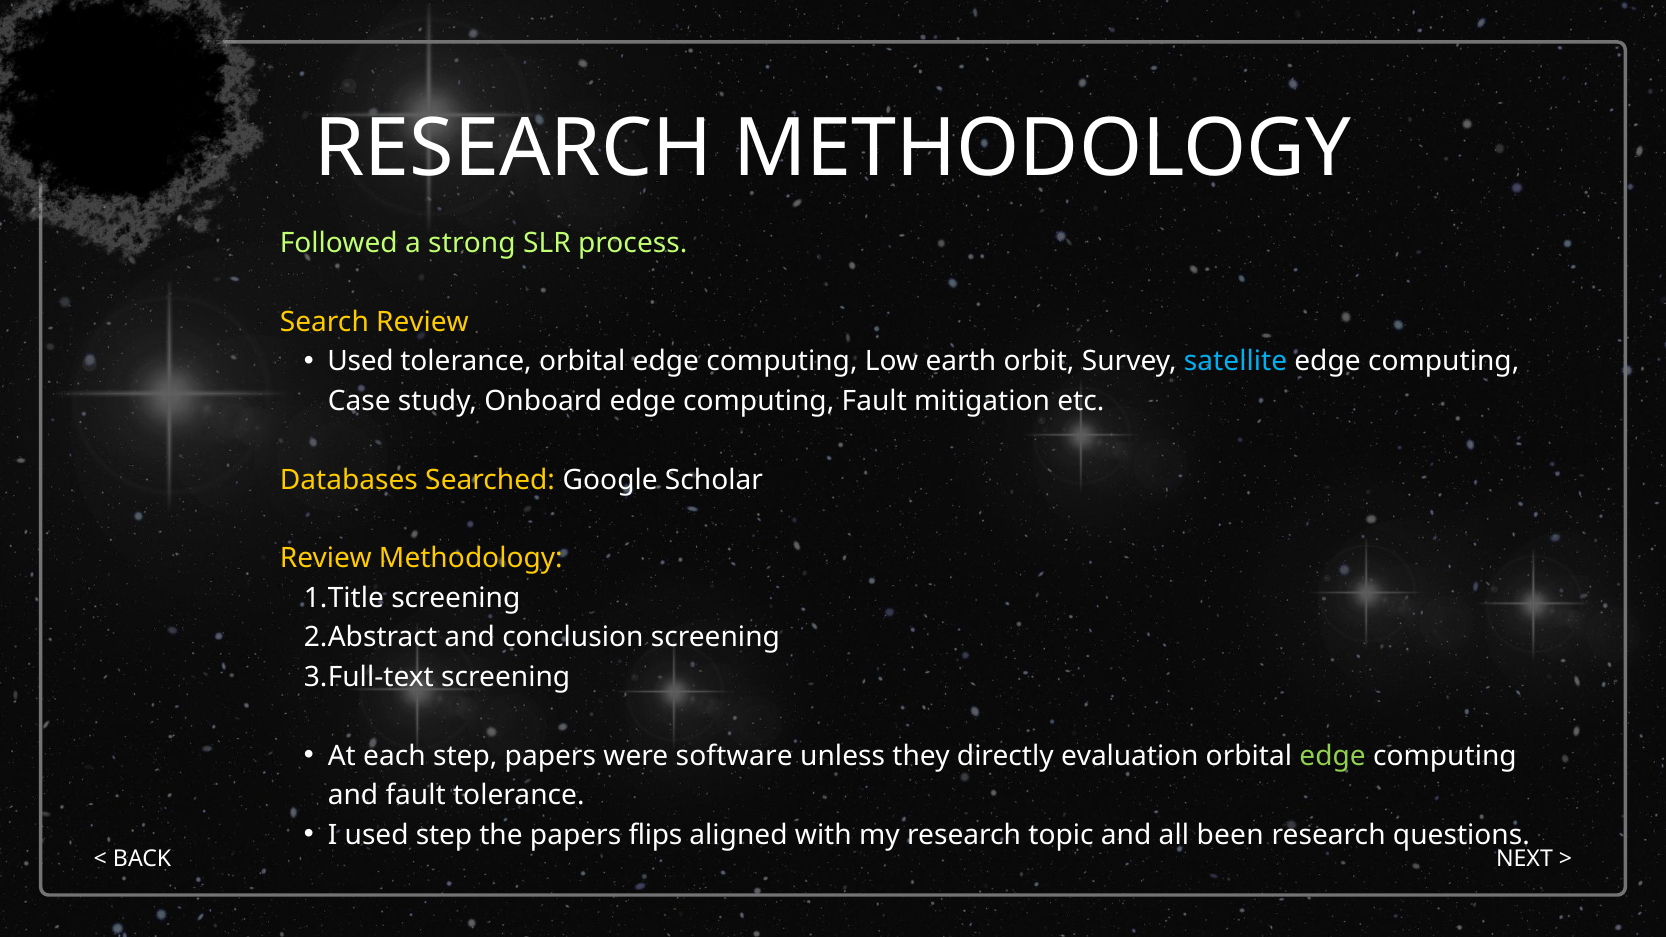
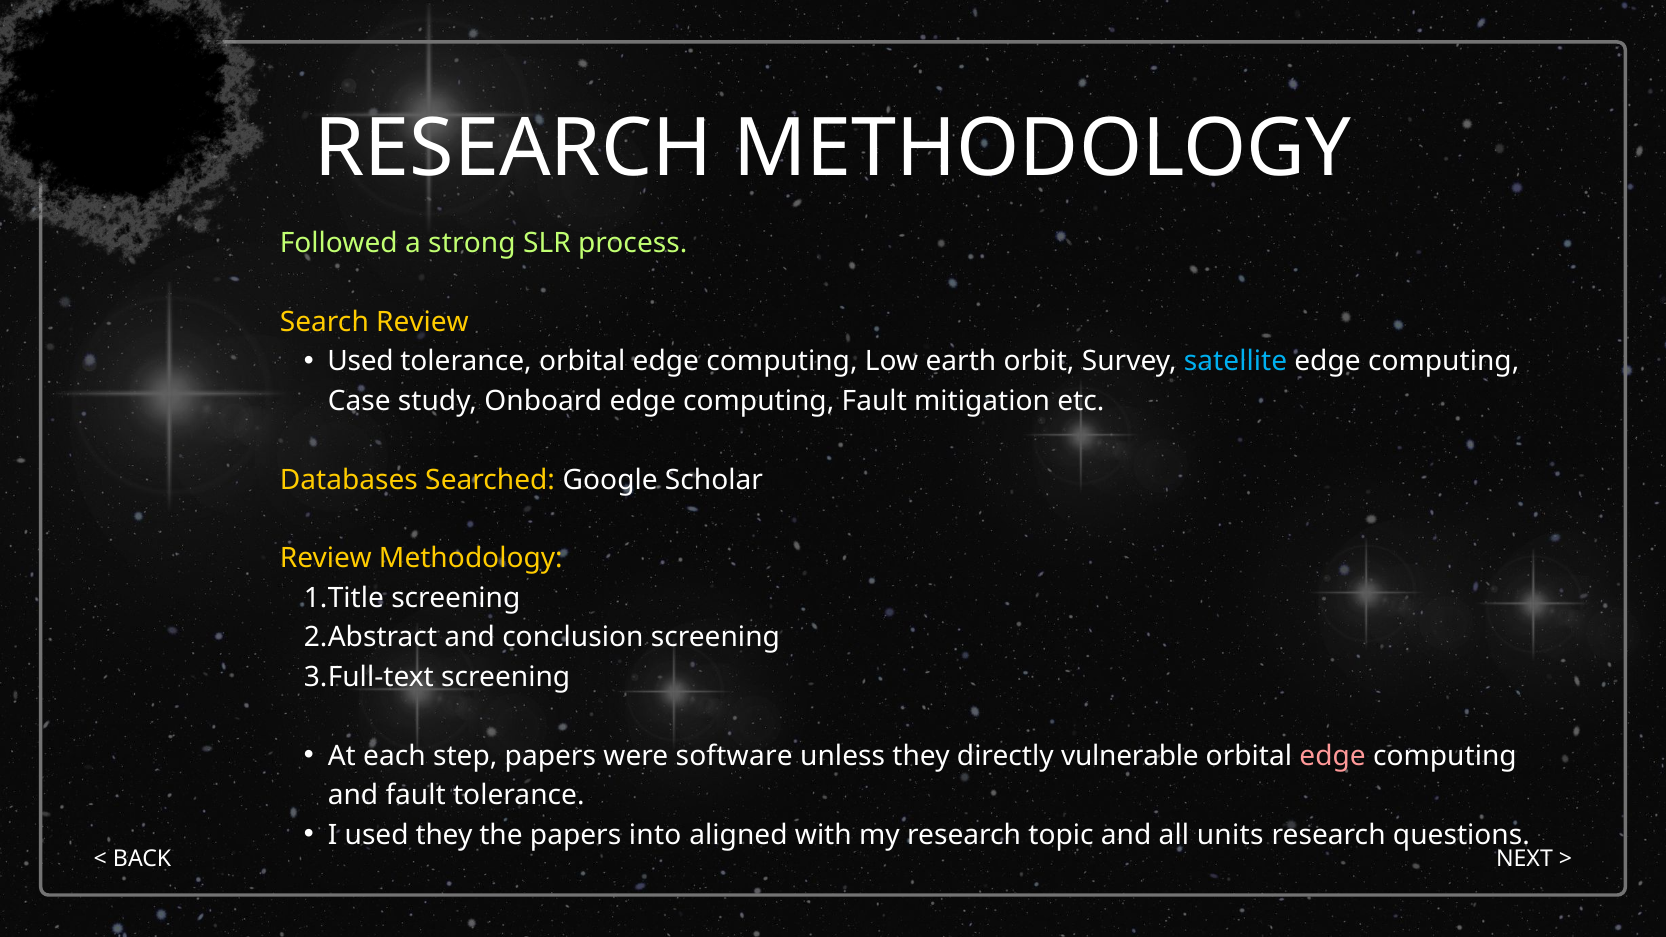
evaluation: evaluation -> vulnerable
edge at (1333, 756) colour: light green -> pink
used step: step -> they
flips: flips -> into
been: been -> units
